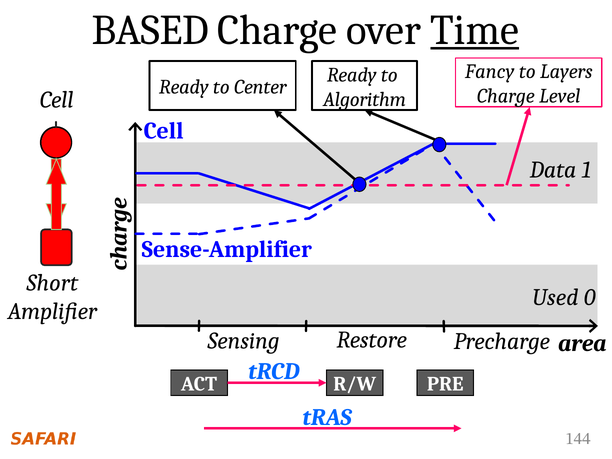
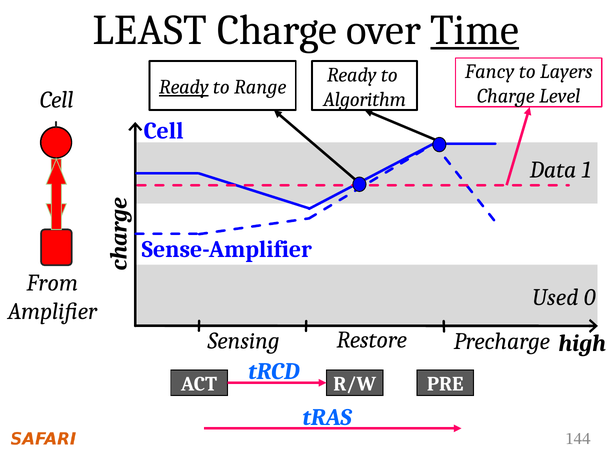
BASED: BASED -> LEAST
Ready at (184, 87) underline: none -> present
Center: Center -> Range
Short: Short -> From
area: area -> high
